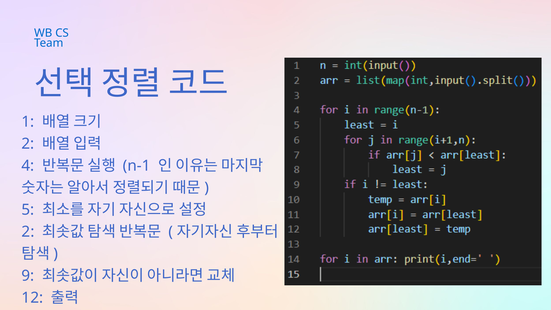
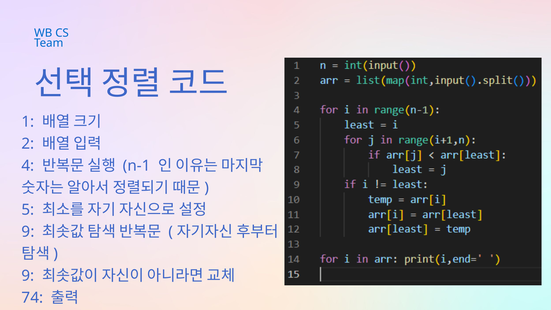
2 at (28, 232): 2 -> 9
12: 12 -> 74
